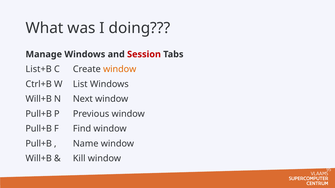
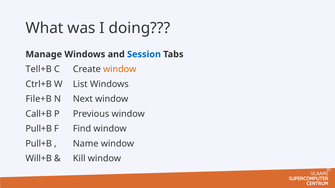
Session colour: red -> blue
List+B: List+B -> Tell+B
Will+B at (39, 99): Will+B -> File+B
Pull+B at (39, 114): Pull+B -> Call+B
